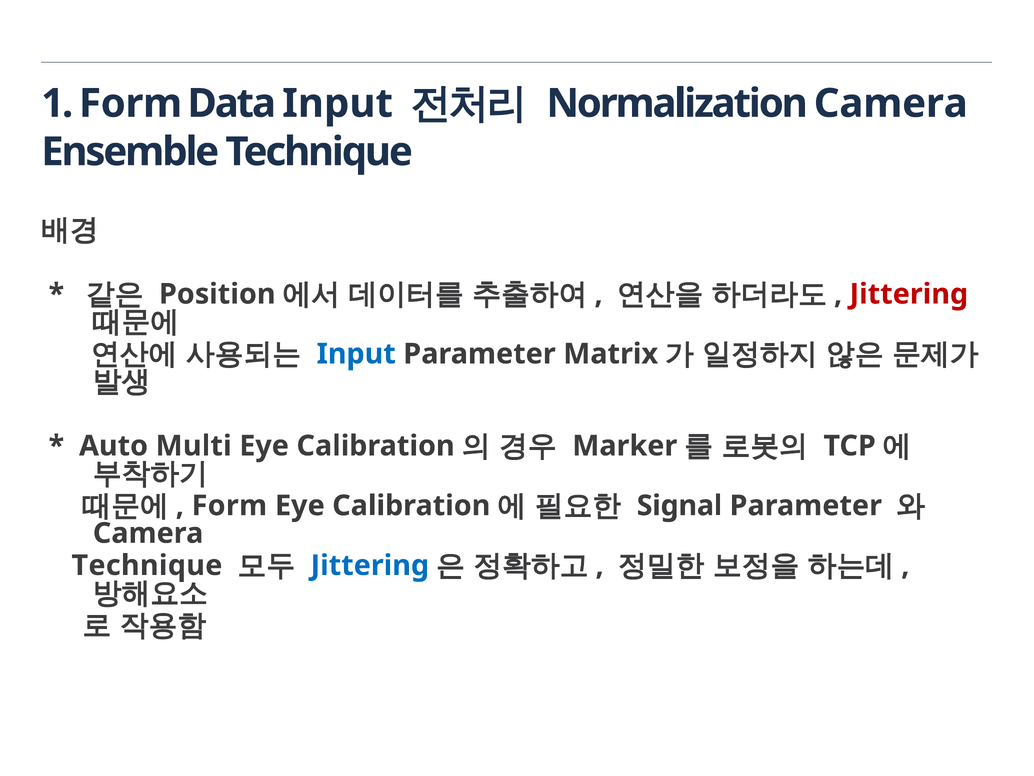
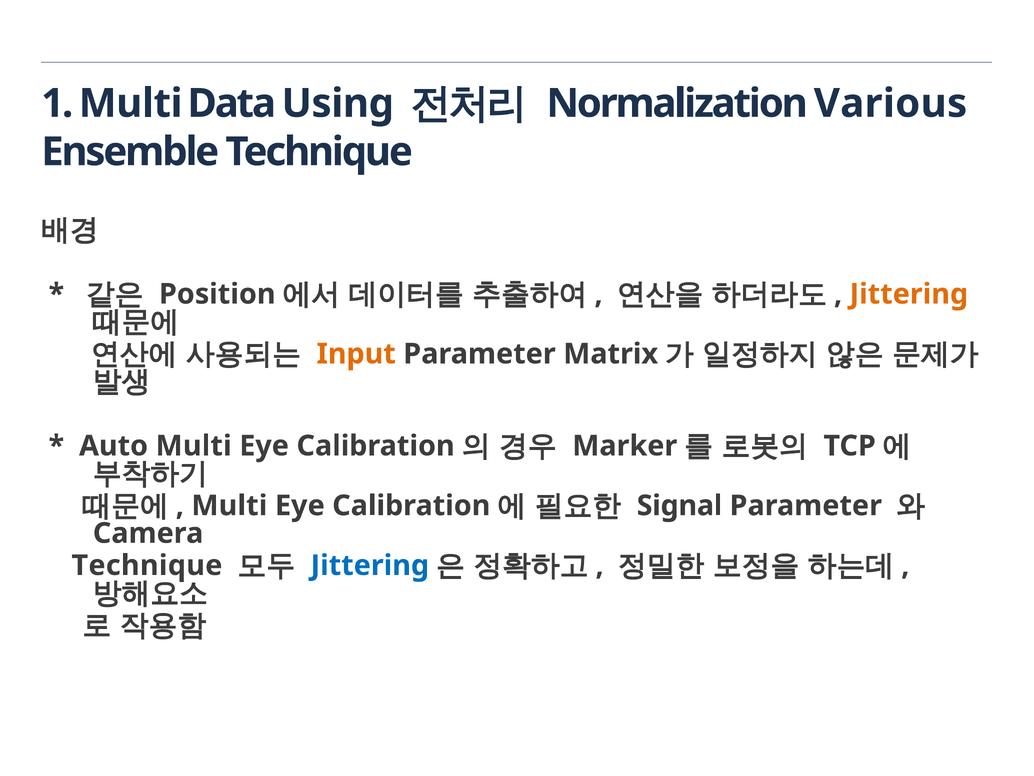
1 Form: Form -> Multi
Data Input: Input -> Using
Normalization Camera: Camera -> Various
Jittering at (909, 294) colour: red -> orange
Input at (356, 354) colour: blue -> orange
Form at (229, 505): Form -> Multi
